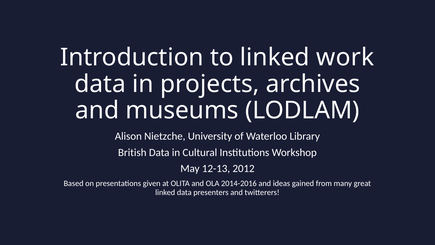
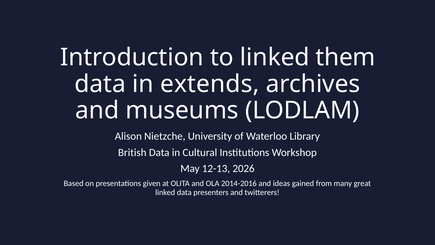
work: work -> them
projects: projects -> extends
2012: 2012 -> 2026
